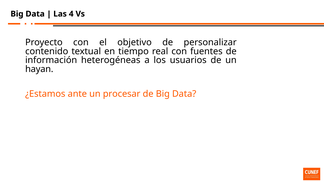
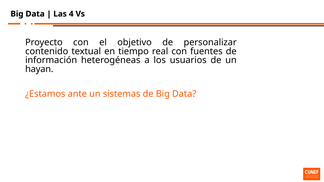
procesar: procesar -> sistemas
